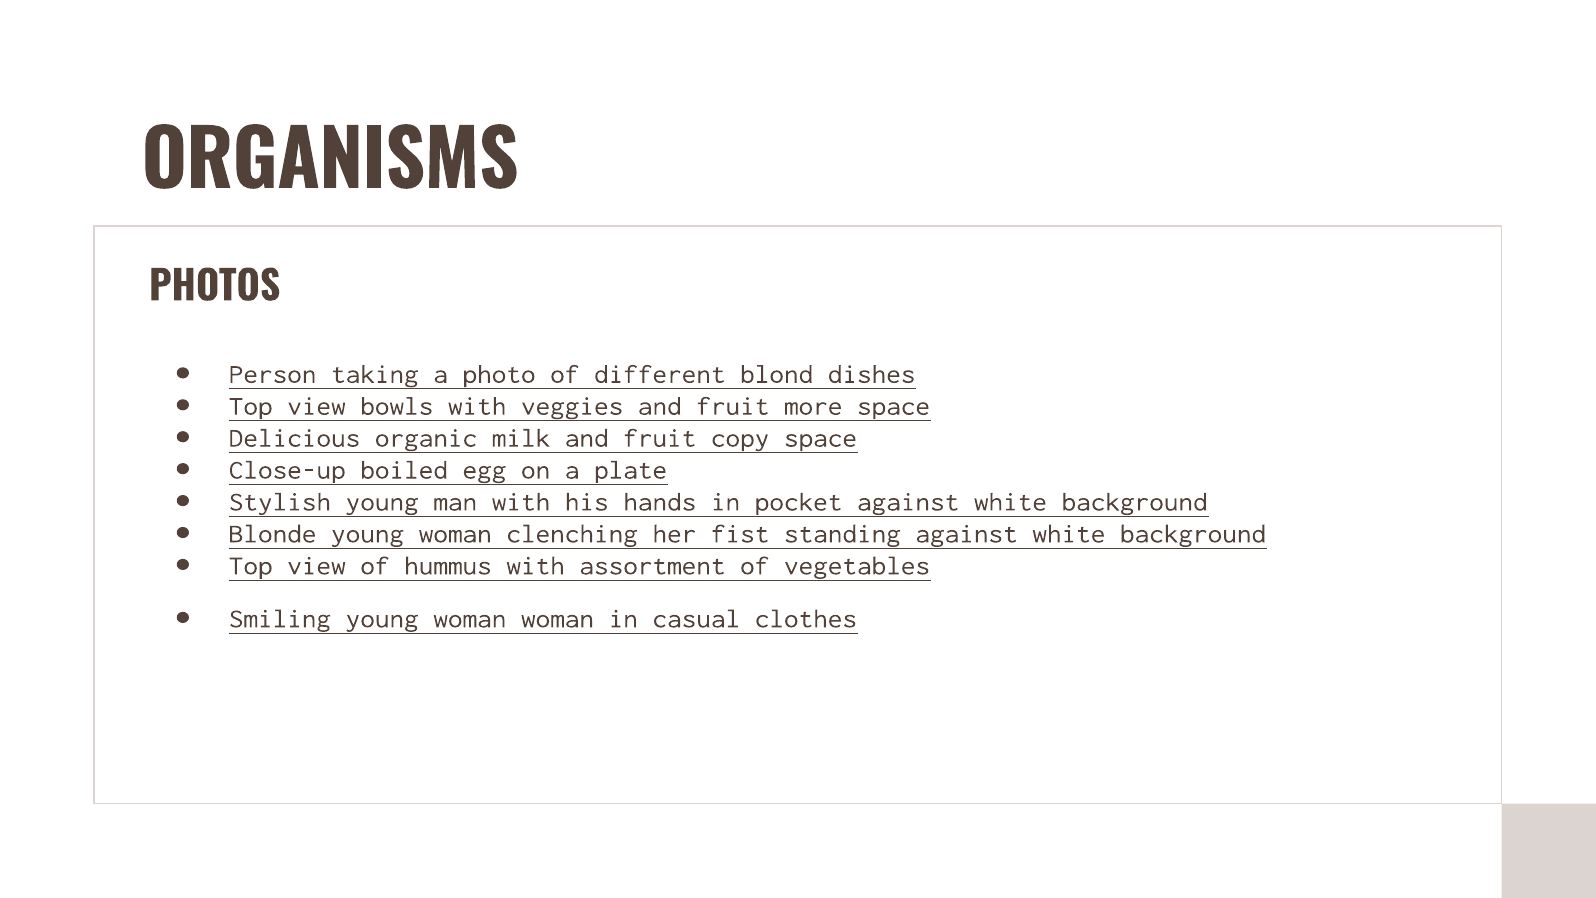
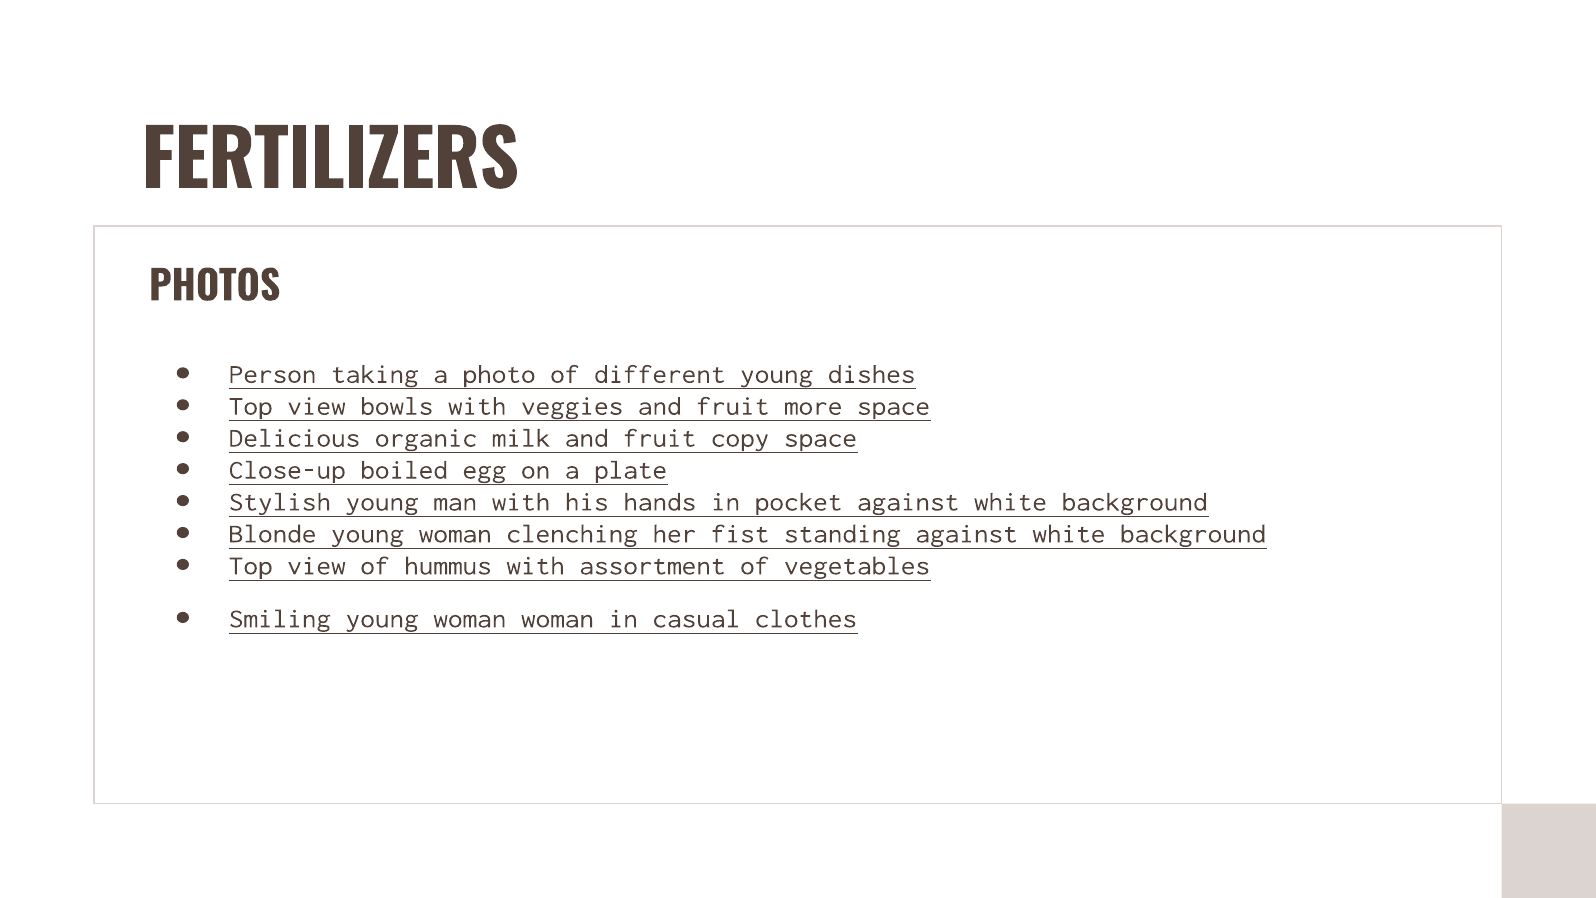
ORGANISMS: ORGANISMS -> FERTILIZERS
different blond: blond -> young
